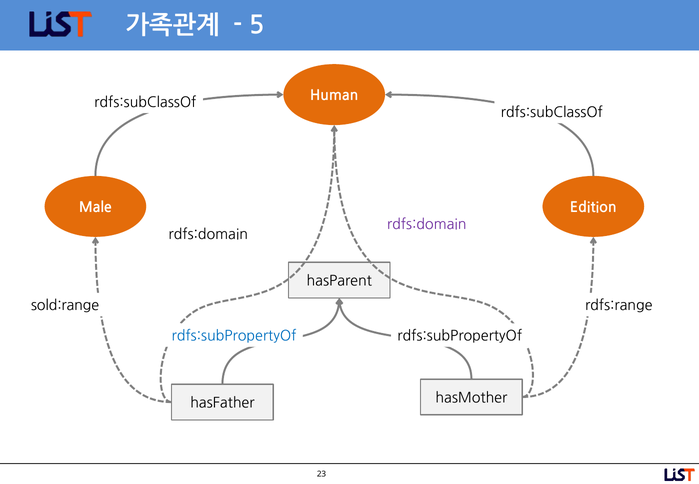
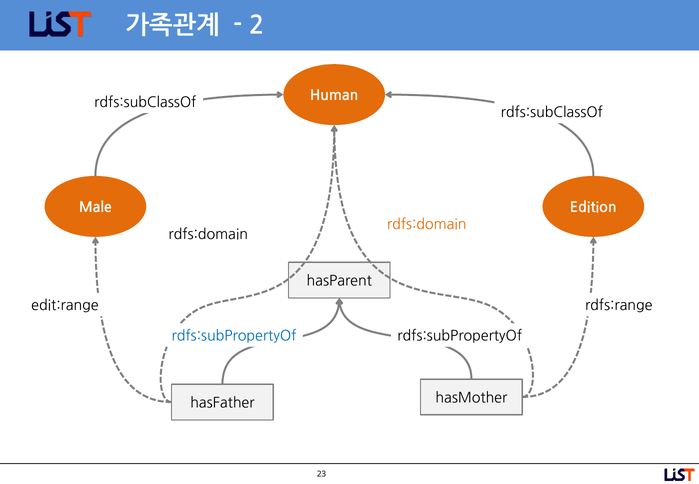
5: 5 -> 2
rdfs:domain at (427, 224) colour: purple -> orange
sold:range: sold:range -> edit:range
